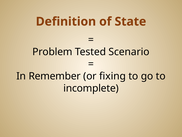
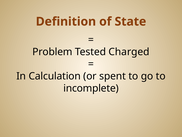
Scenario: Scenario -> Charged
Remember: Remember -> Calculation
fixing: fixing -> spent
